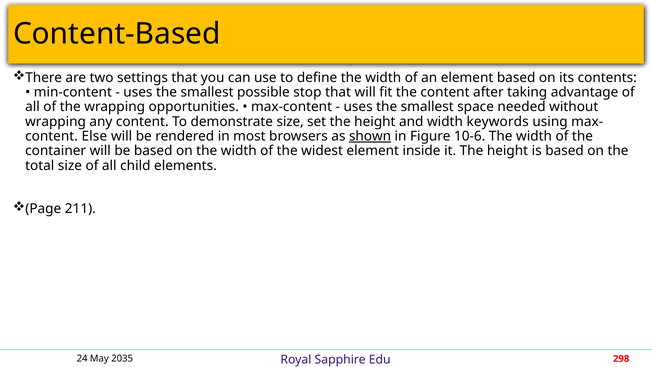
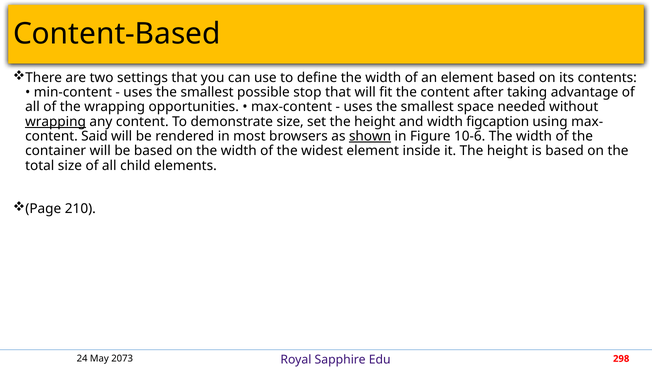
wrapping at (56, 121) underline: none -> present
keywords: keywords -> figcaption
Else: Else -> Said
211: 211 -> 210
2035: 2035 -> 2073
